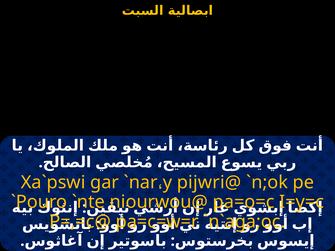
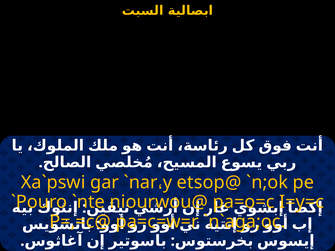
pijwri@: pijwri@ -> etsop@
